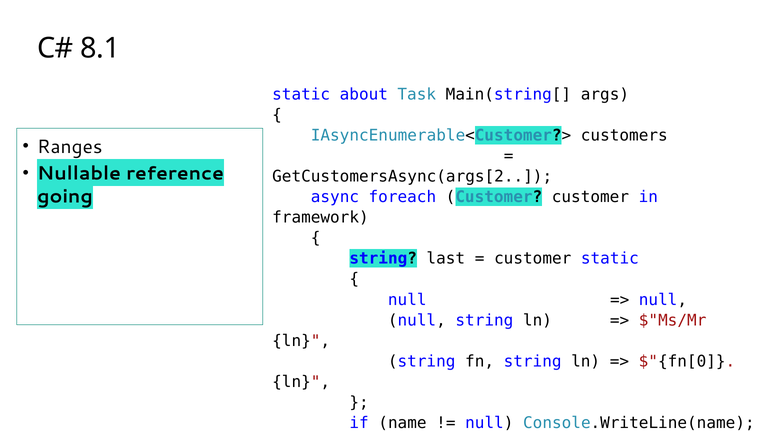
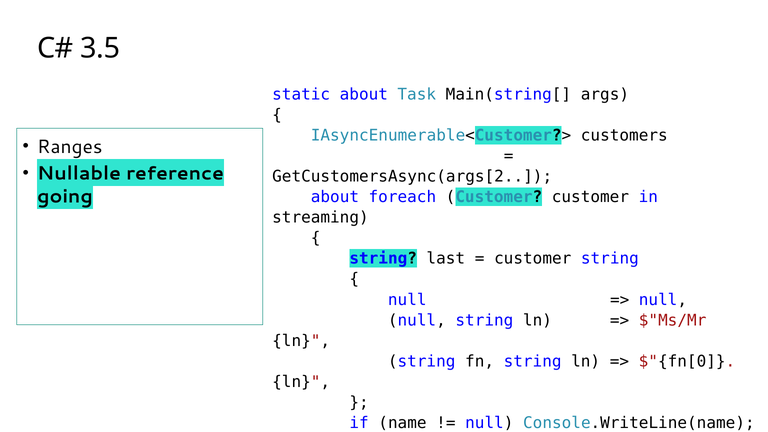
8.1: 8.1 -> 3.5
async at (335, 197): async -> about
framework: framework -> streaming
customer static: static -> string
